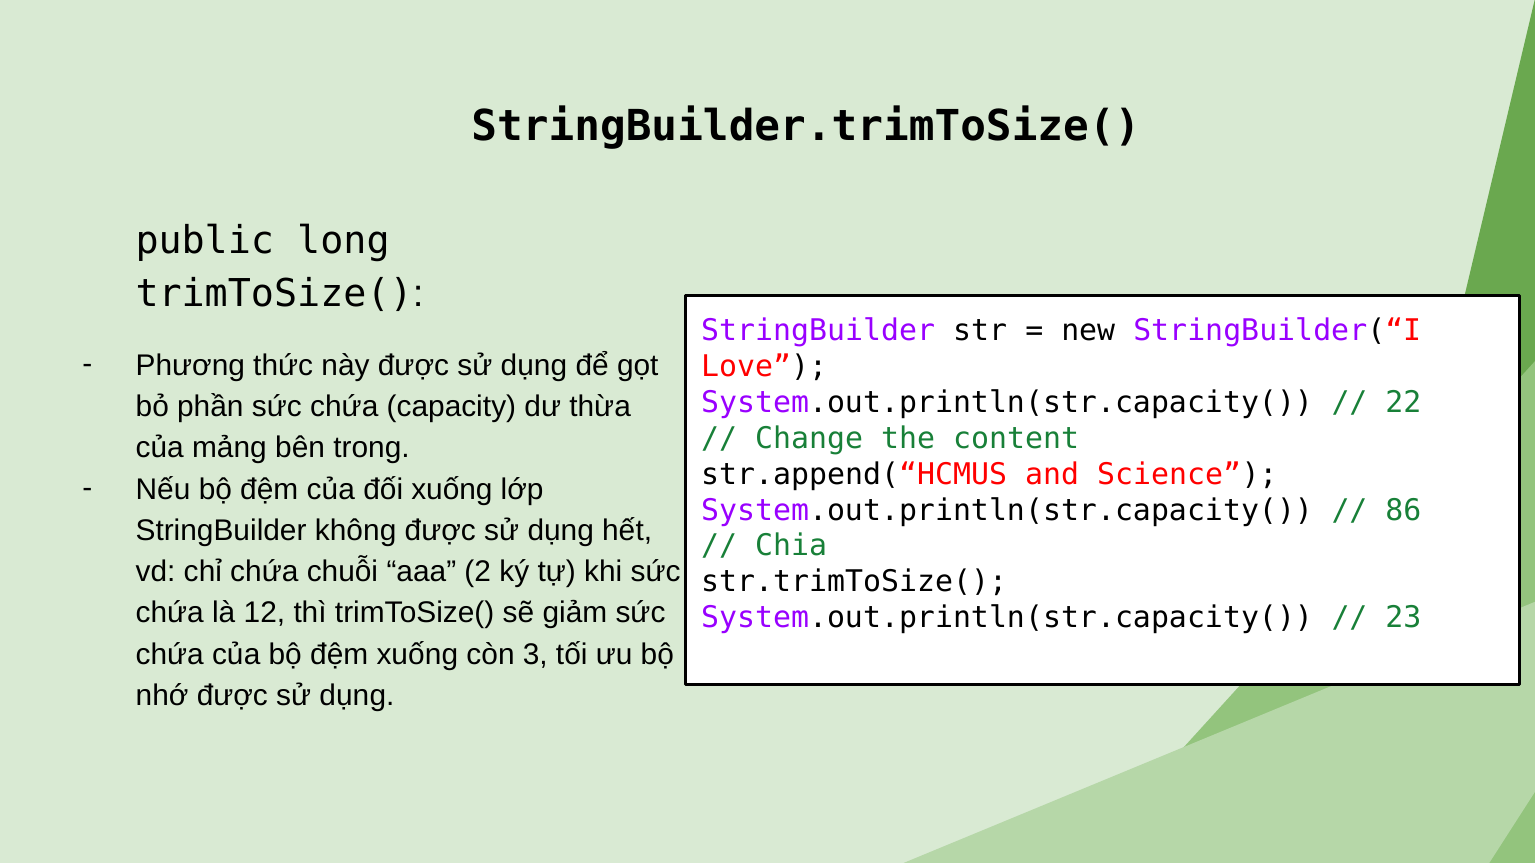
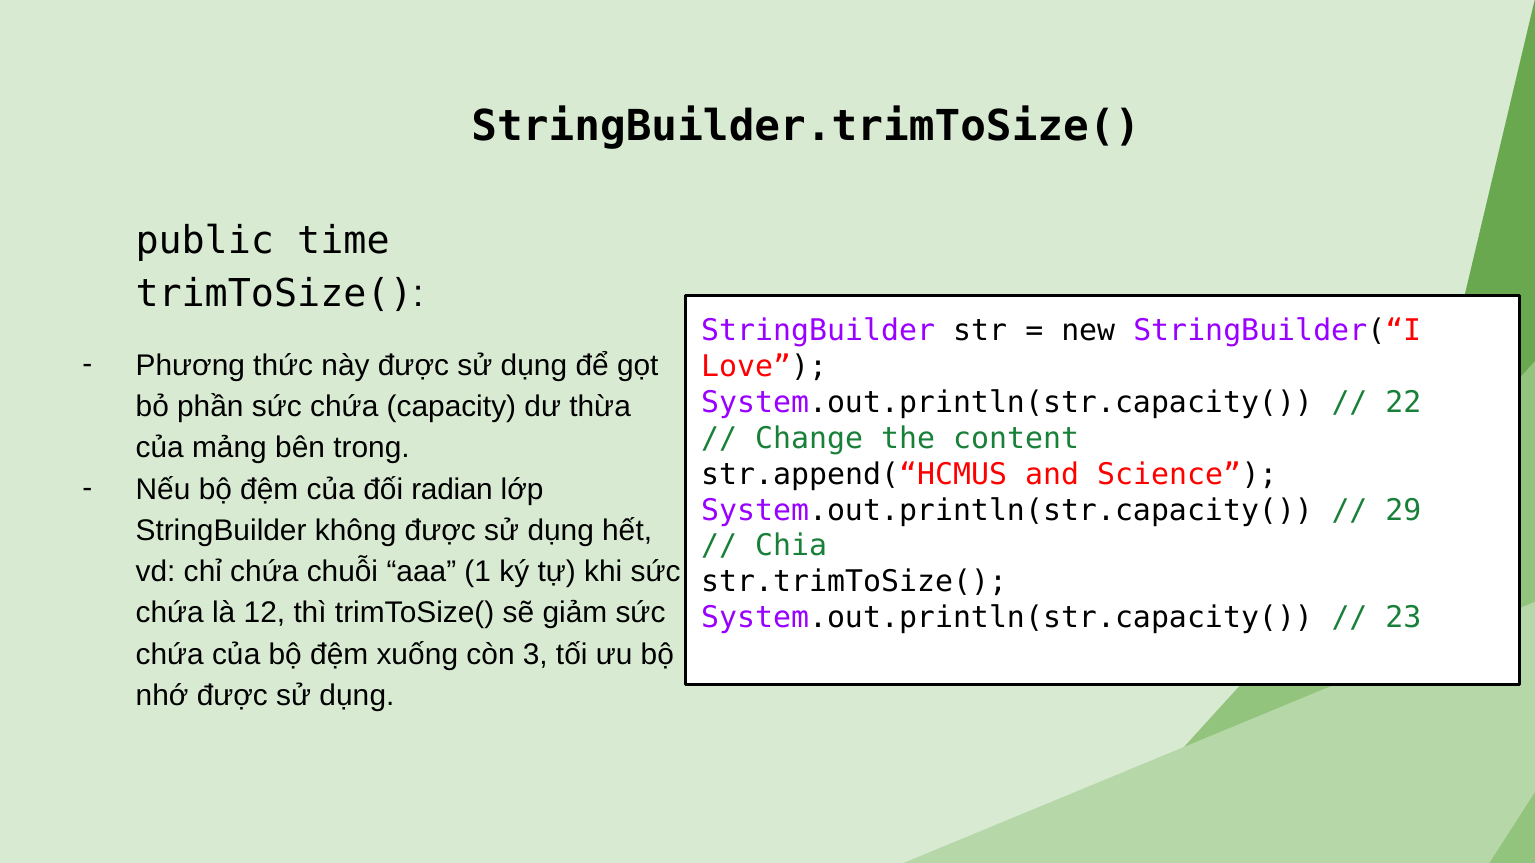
long: long -> time
đối xuống: xuống -> radian
86: 86 -> 29
2: 2 -> 1
